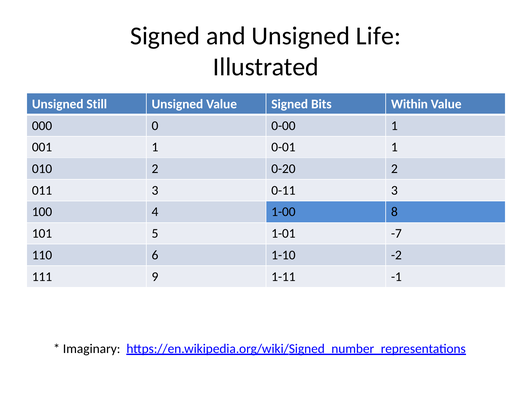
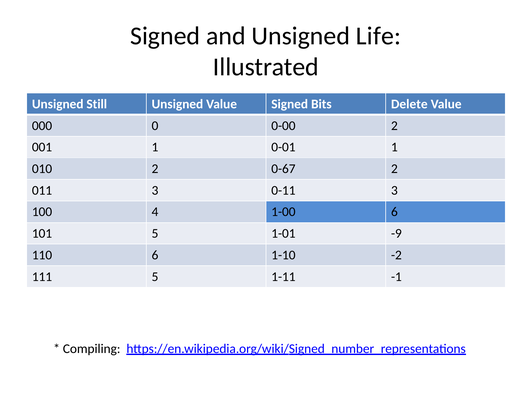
Within: Within -> Delete
0-00 1: 1 -> 2
0-20: 0-20 -> 0-67
1-00 8: 8 -> 6
-7: -7 -> -9
111 9: 9 -> 5
Imaginary: Imaginary -> Compiling
